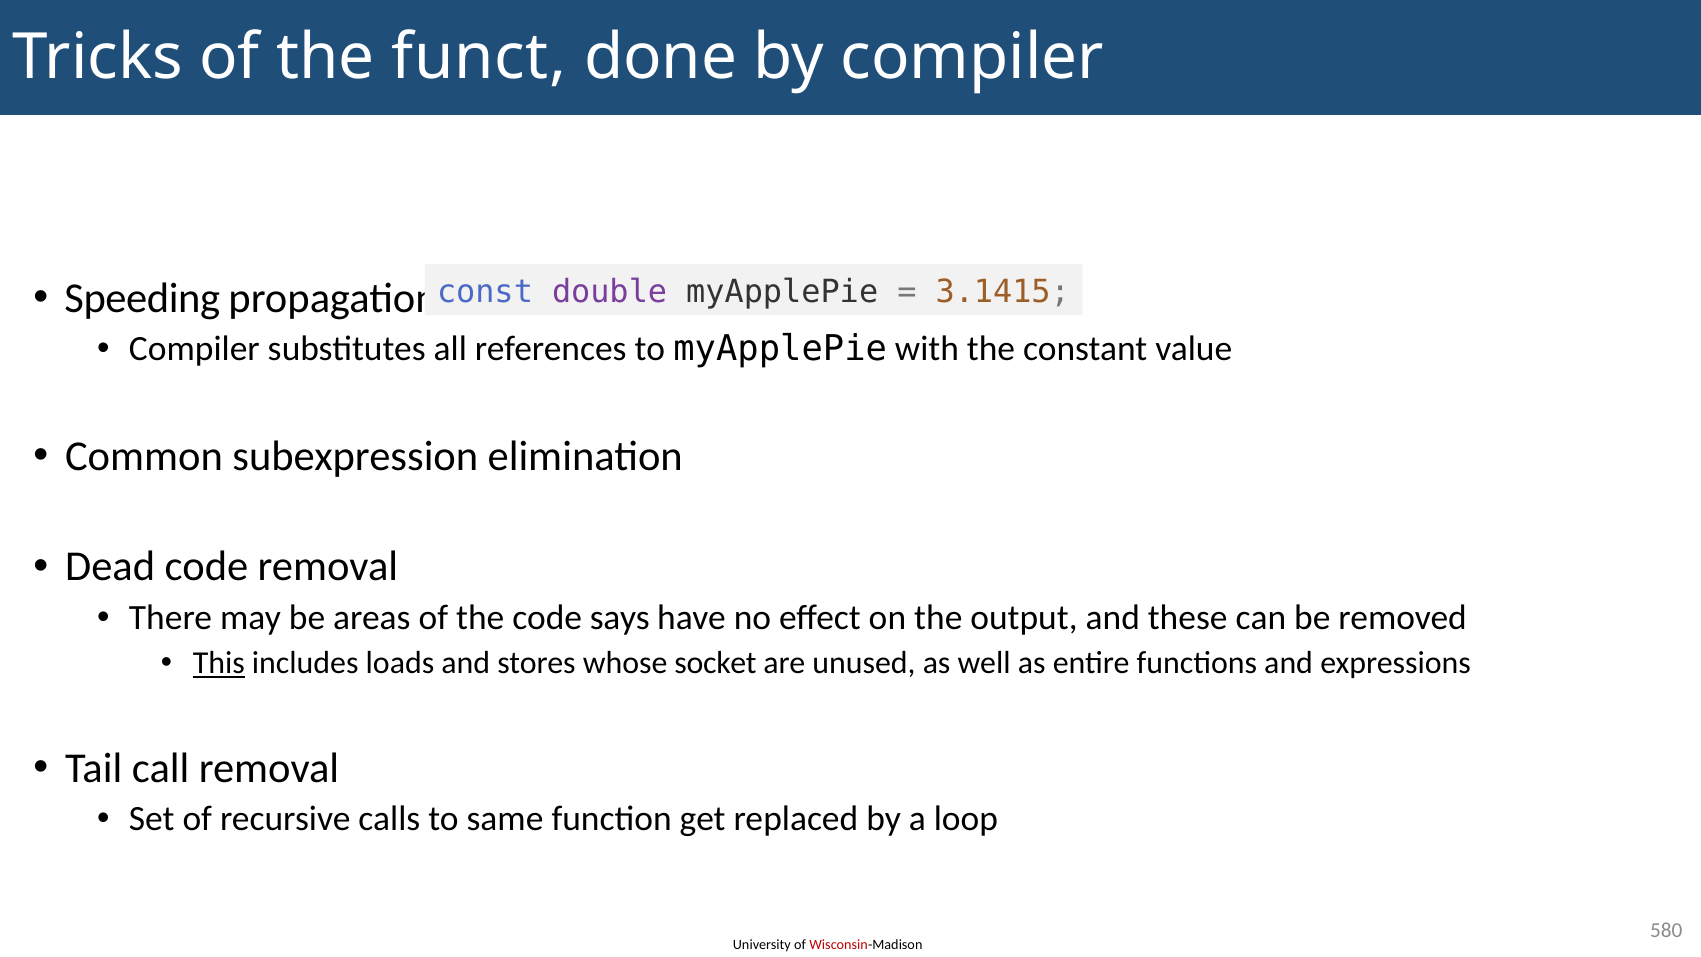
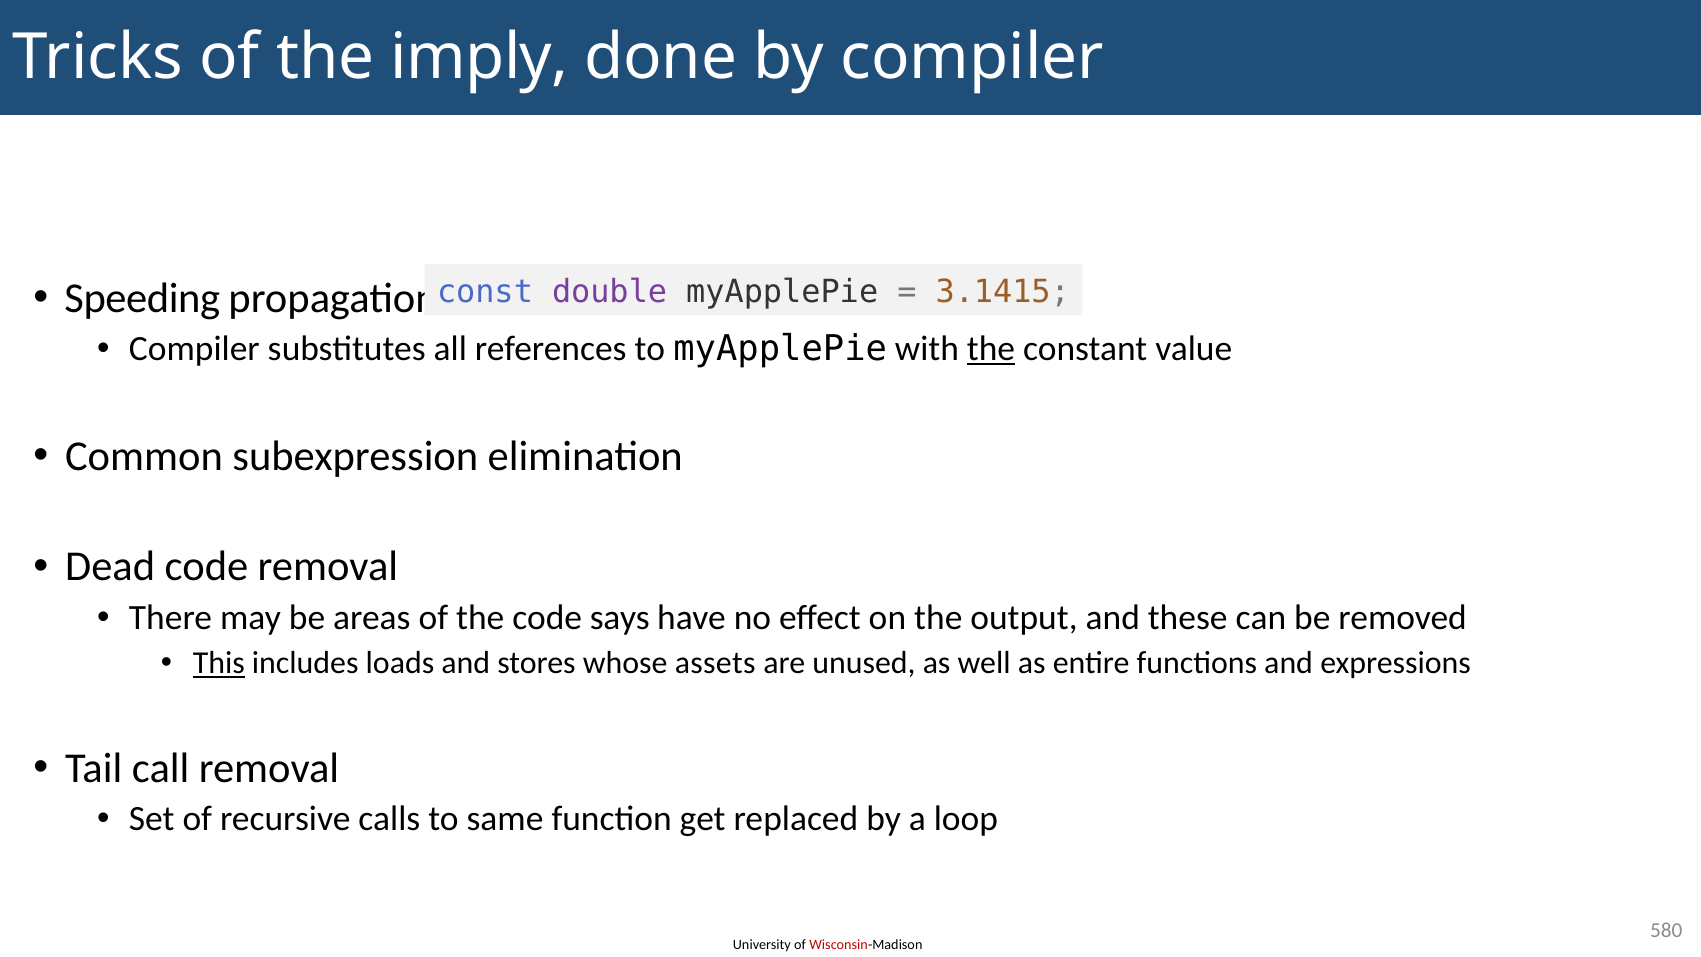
funct: funct -> imply
the at (991, 349) underline: none -> present
socket: socket -> assets
